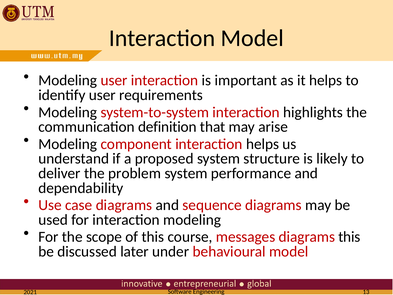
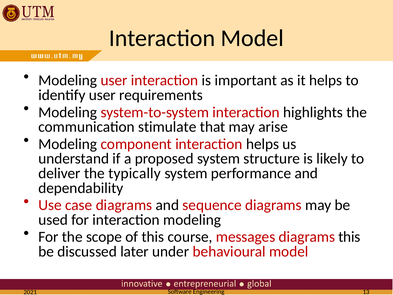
definition: definition -> stimulate
problem: problem -> typically
